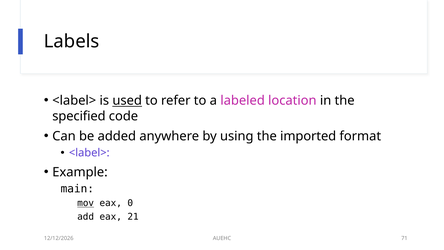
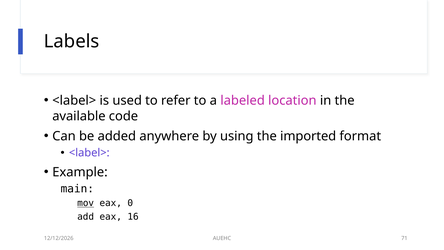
used underline: present -> none
specified: specified -> available
21: 21 -> 16
